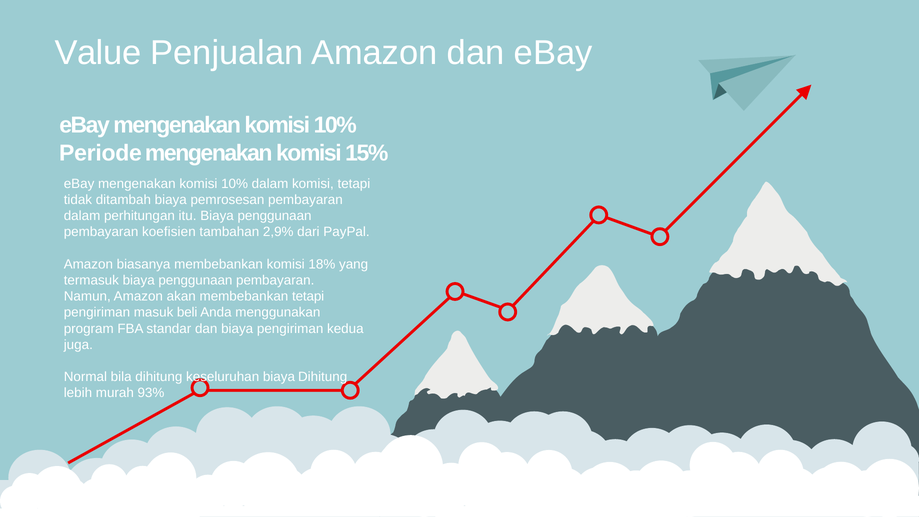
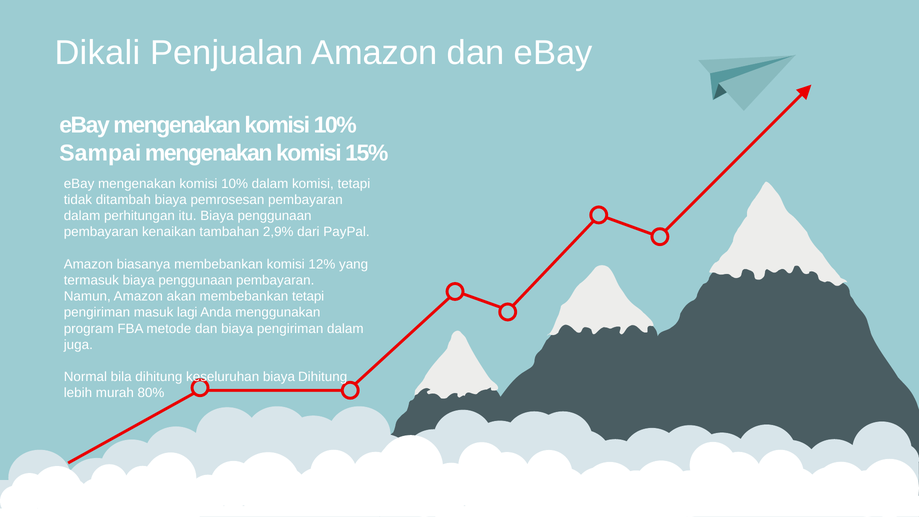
Value: Value -> Dikali
Periode: Periode -> Sampai
koefisien: koefisien -> kenaikan
18%: 18% -> 12%
beli: beli -> lagi
standar: standar -> metode
pengiriman kedua: kedua -> dalam
93%: 93% -> 80%
